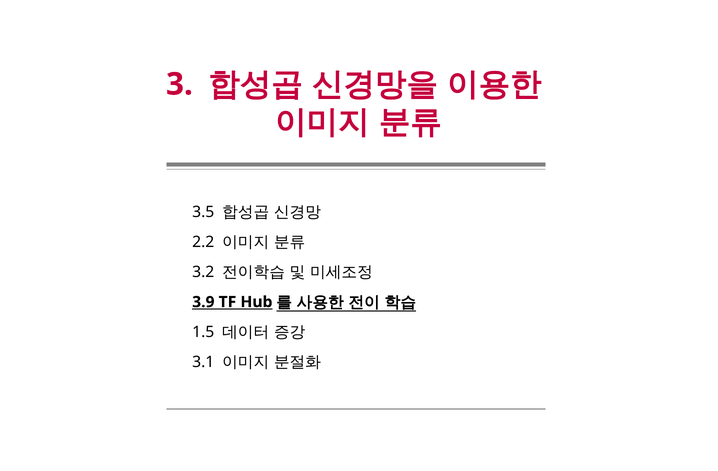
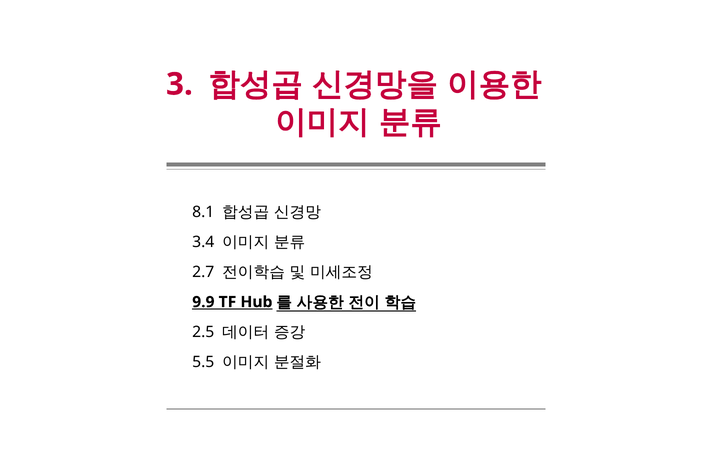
3.5: 3.5 -> 8.1
2.2: 2.2 -> 3.4
3.2: 3.2 -> 2.7
3.9: 3.9 -> 9.9
1.5: 1.5 -> 2.5
3.1: 3.1 -> 5.5
